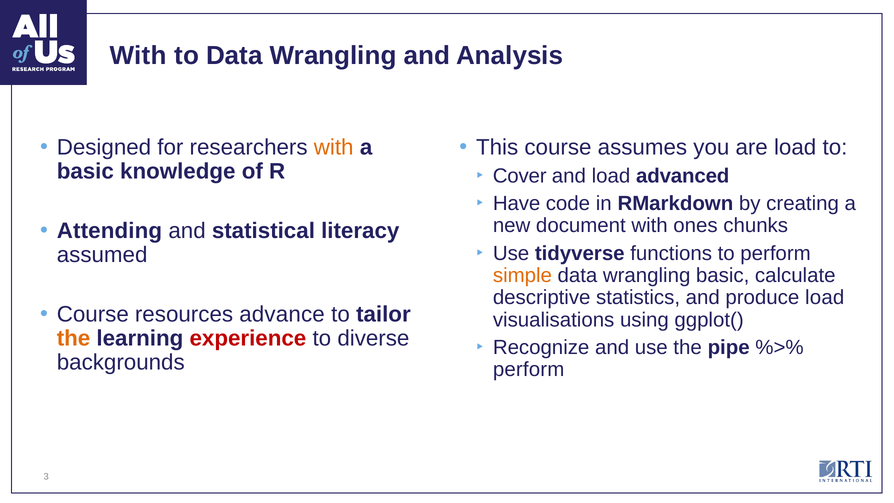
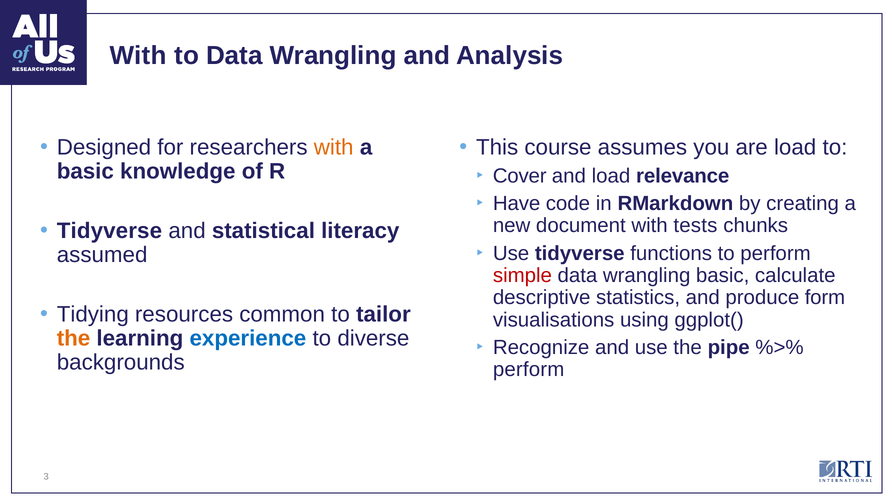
advanced: advanced -> relevance
ones: ones -> tests
Attending at (109, 231): Attending -> Tidyverse
simple colour: orange -> red
produce load: load -> form
Course at (93, 314): Course -> Tidying
advance: advance -> common
experience colour: red -> blue
